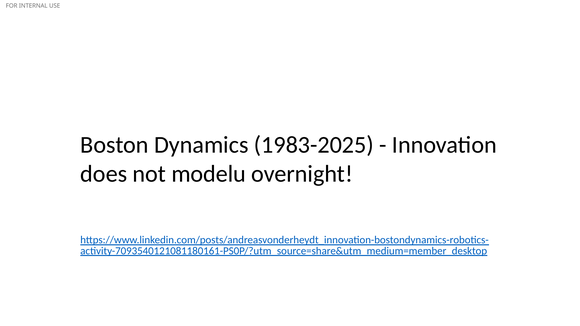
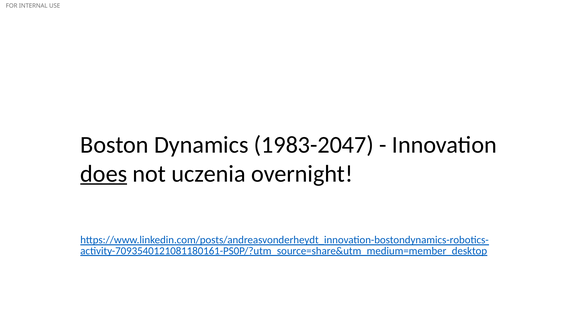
1983-2025: 1983-2025 -> 1983-2047
does underline: none -> present
modelu: modelu -> uczenia
